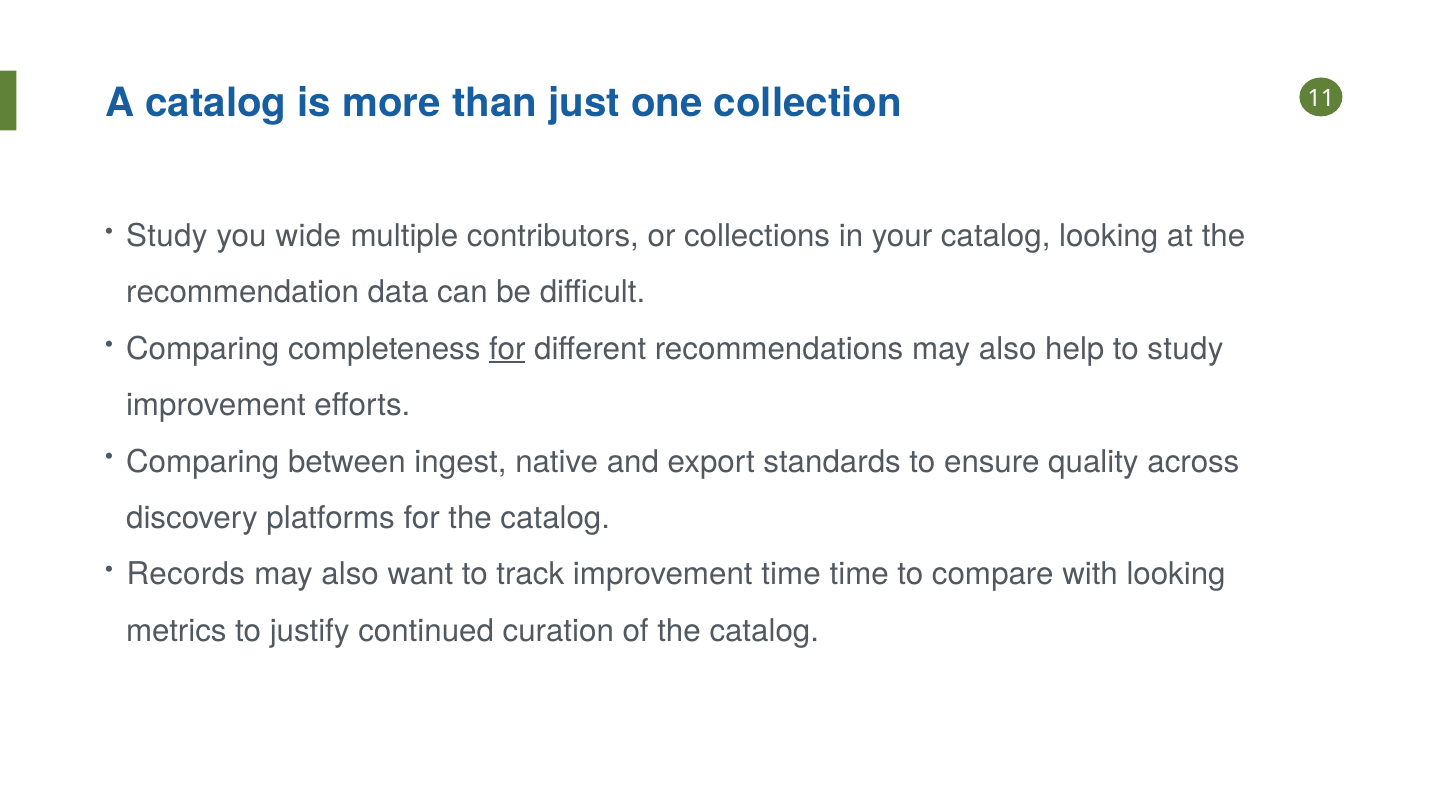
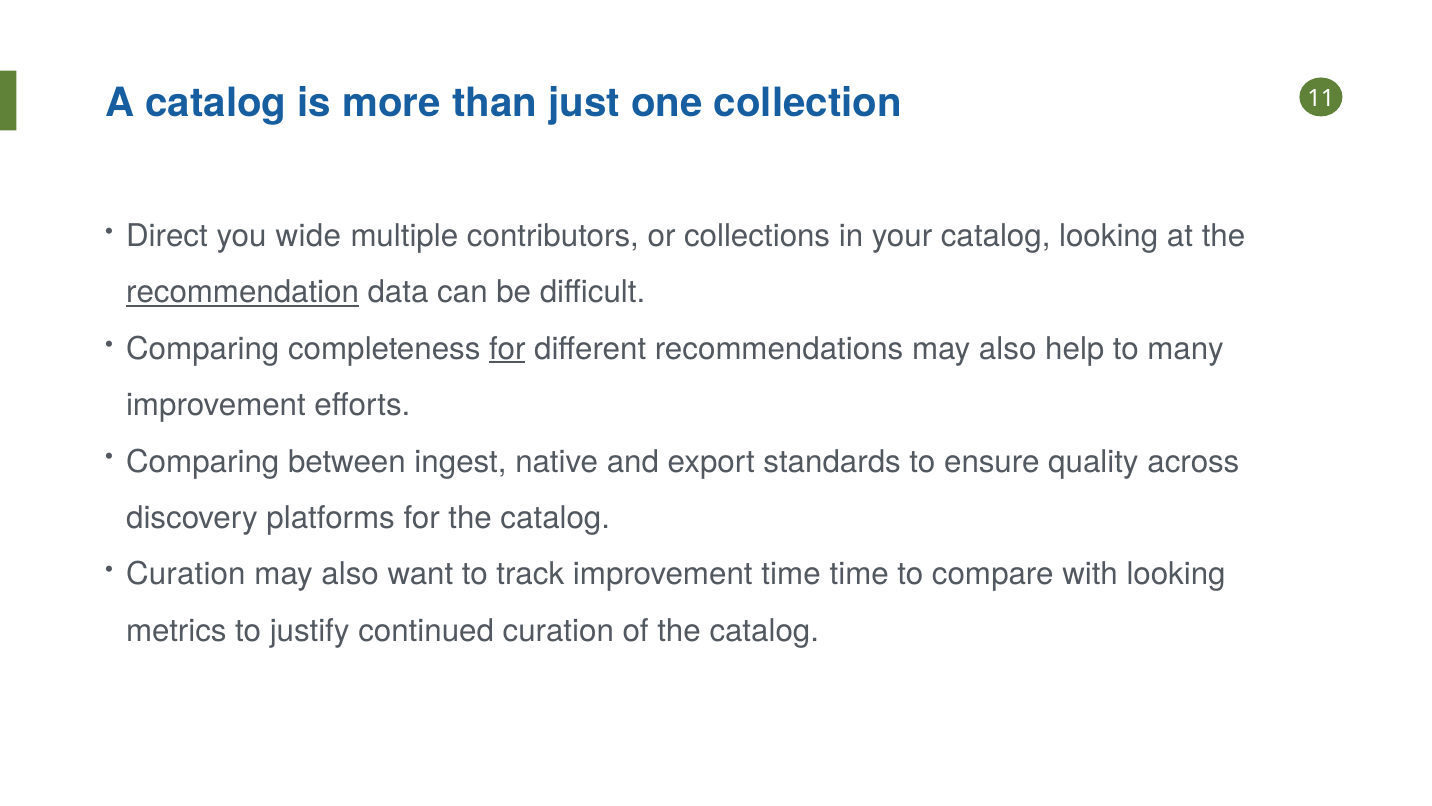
Study at (167, 236): Study -> Direct
recommendation underline: none -> present
to study: study -> many
Records at (186, 574): Records -> Curation
